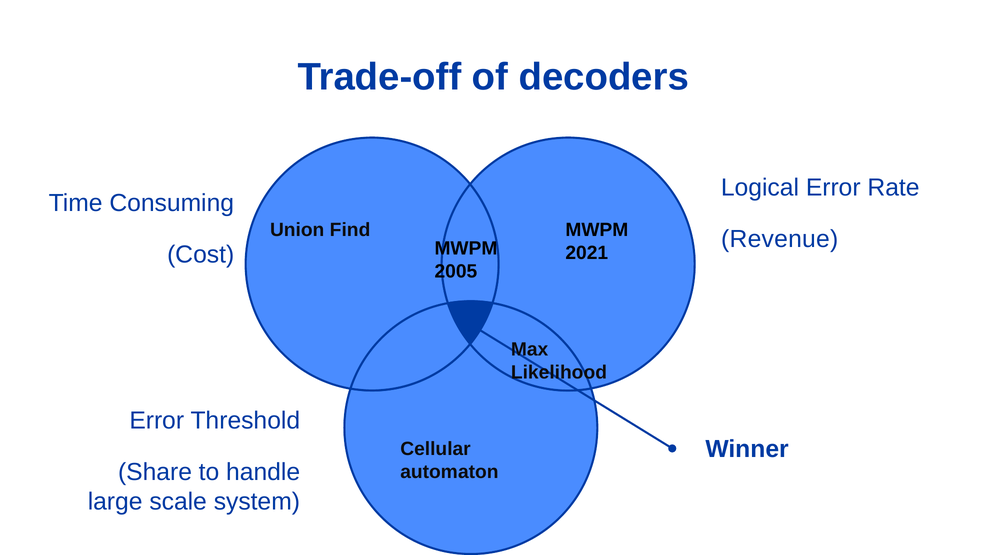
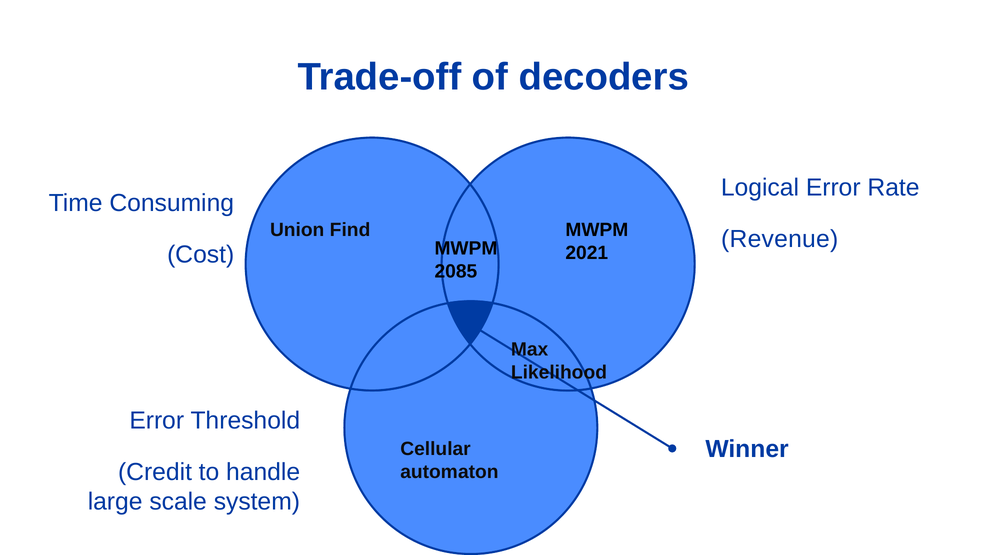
2005: 2005 -> 2085
Share: Share -> Credit
